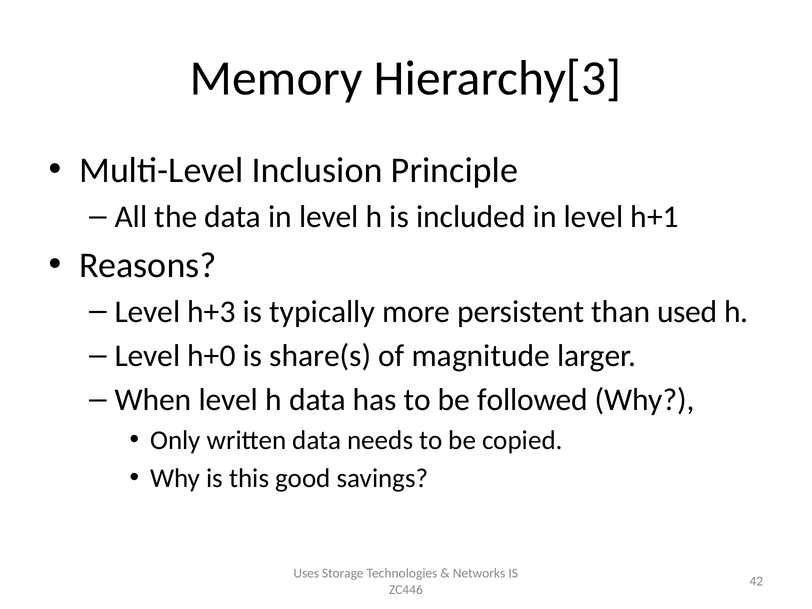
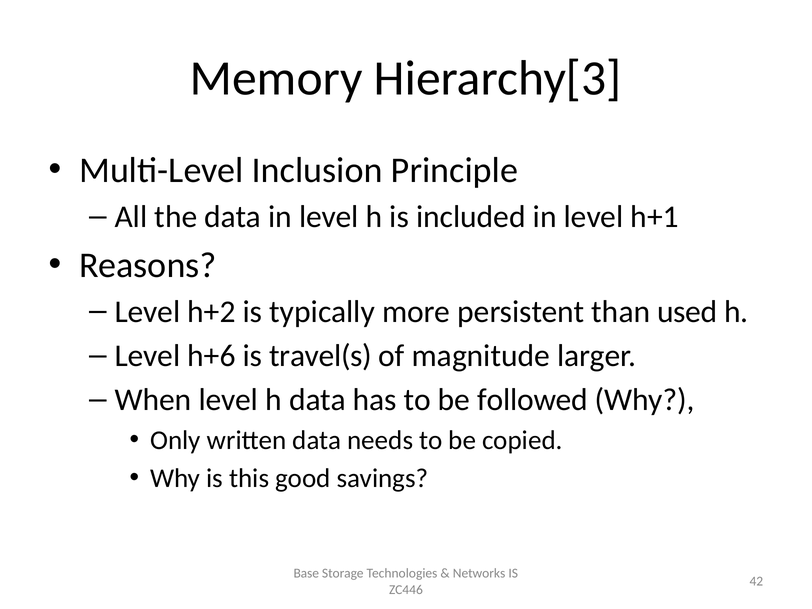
h+3: h+3 -> h+2
h+0: h+0 -> h+6
share(s: share(s -> travel(s
Uses: Uses -> Base
